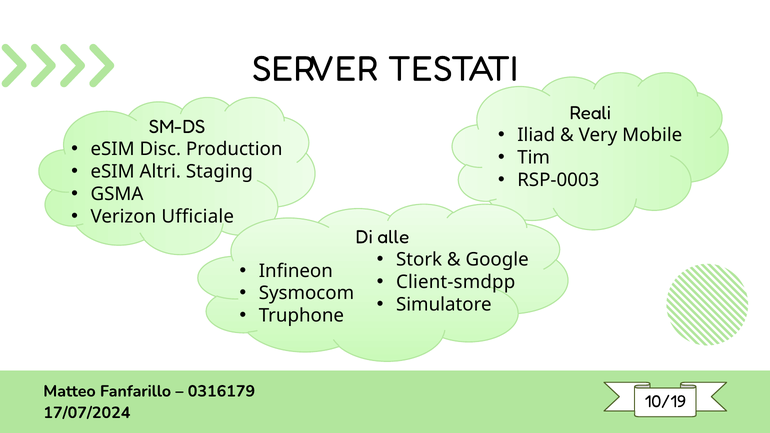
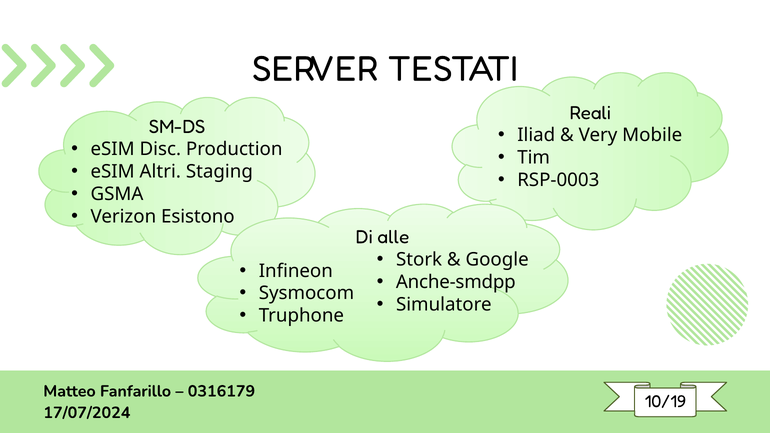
Ufficiale: Ufficiale -> Esistono
Client-smdpp: Client-smdpp -> Anche-smdpp
